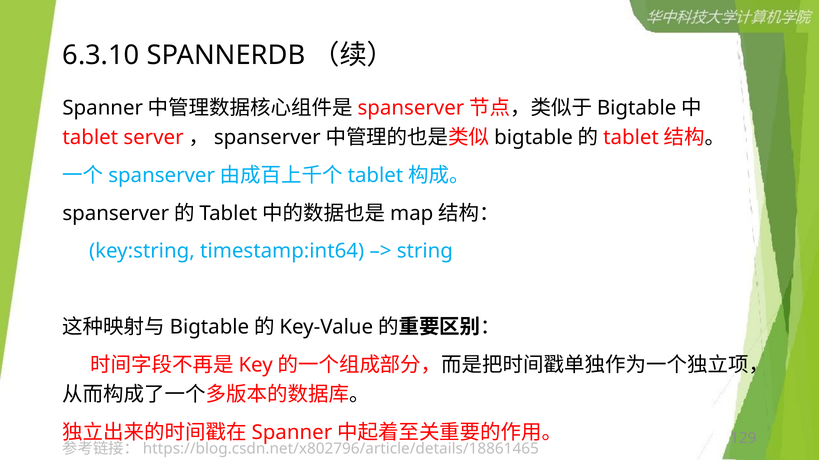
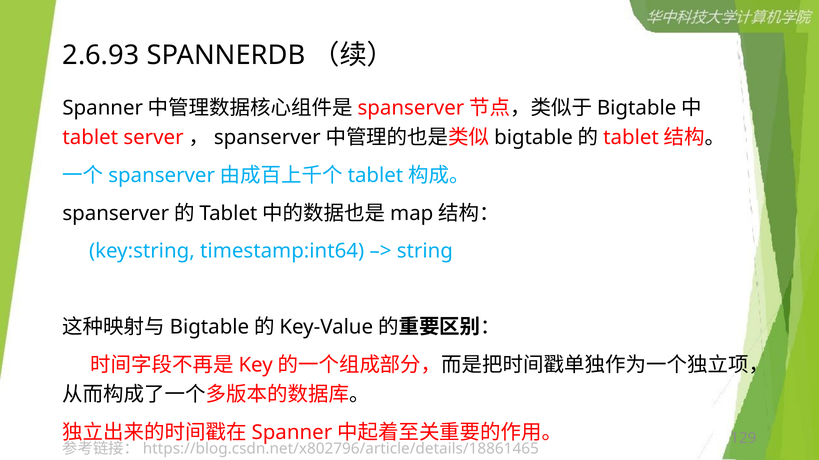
6.3.10: 6.3.10 -> 2.6.93
